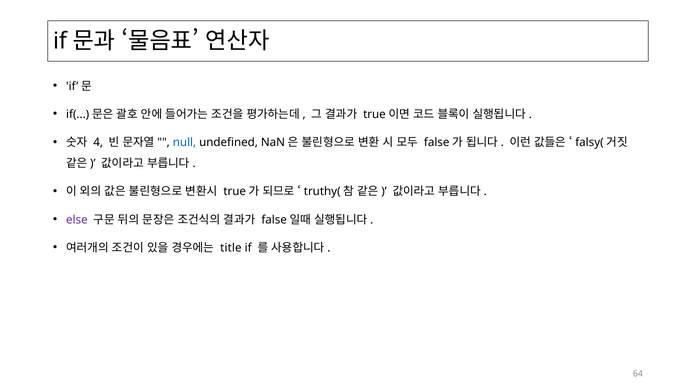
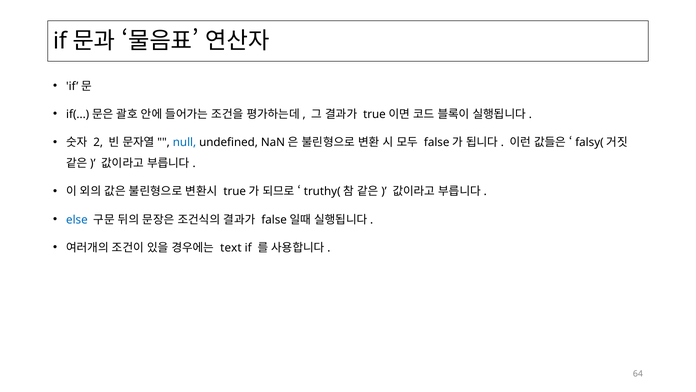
4: 4 -> 2
else colour: purple -> blue
title: title -> text
